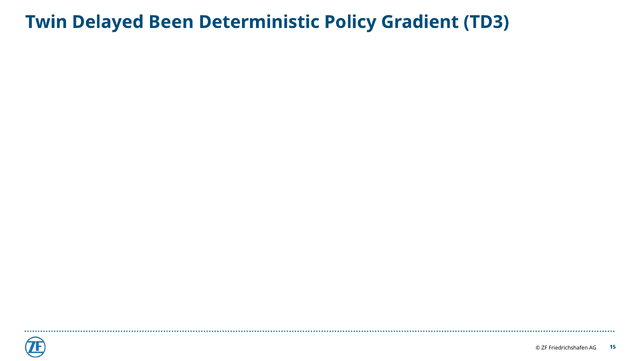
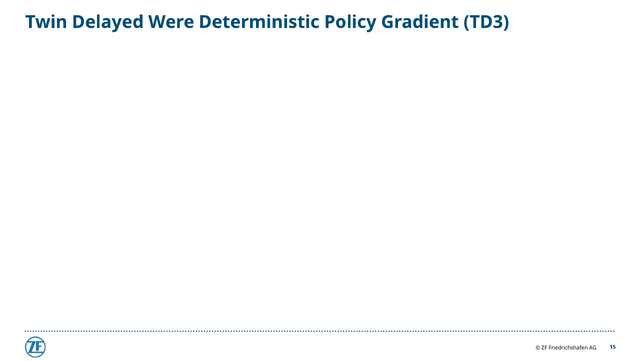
Been: Been -> Were
